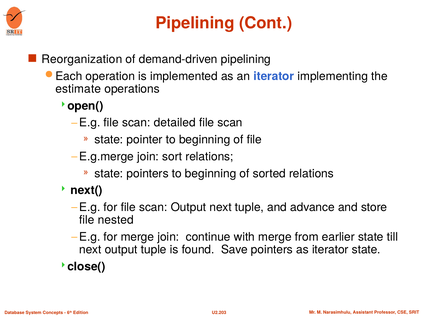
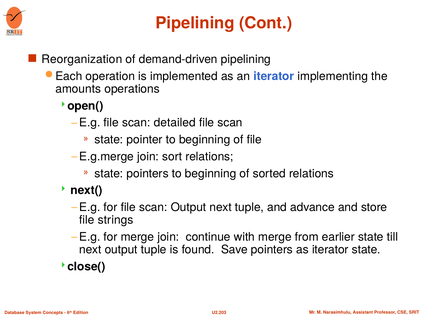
estimate: estimate -> amounts
nested: nested -> strings
